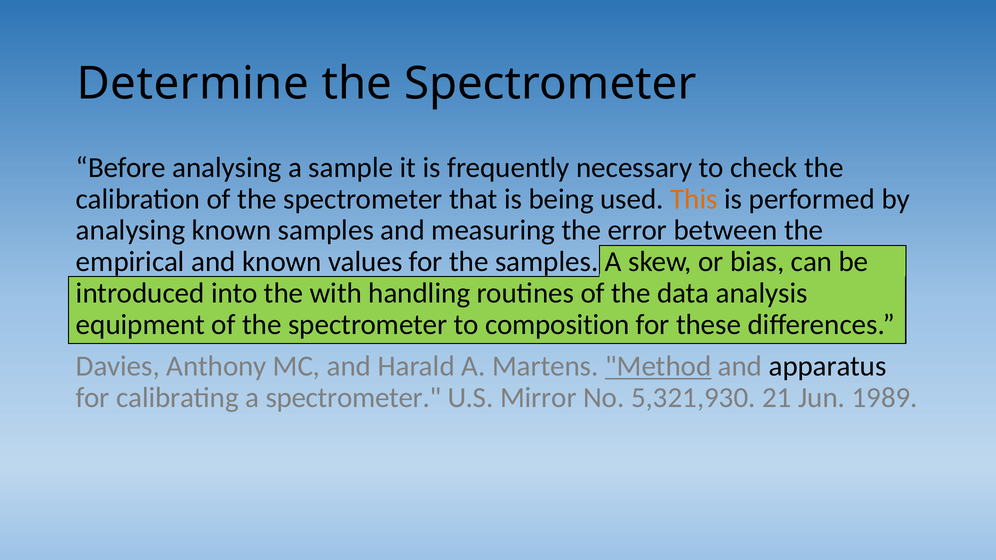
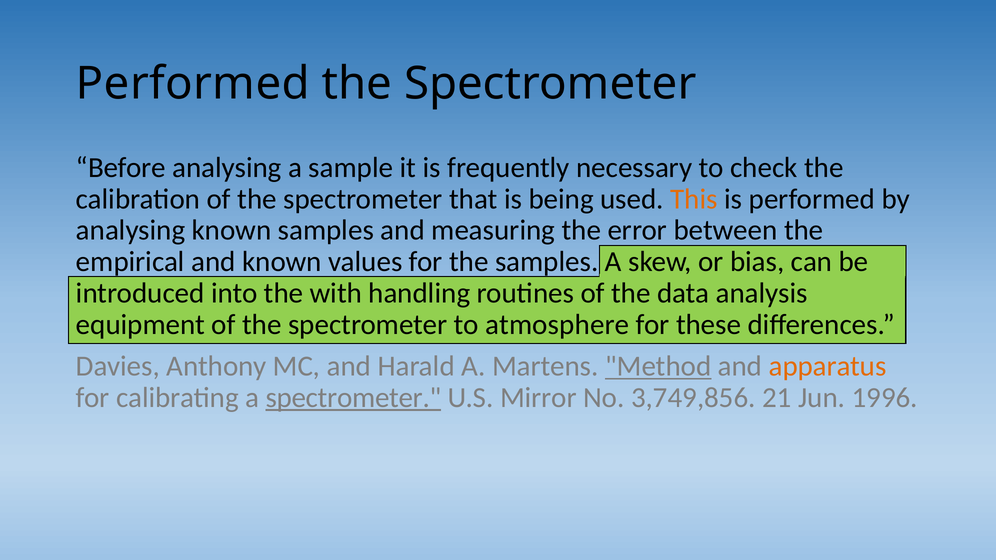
Determine at (193, 84): Determine -> Performed
composition: composition -> atmosphere
apparatus colour: black -> orange
spectrometer at (353, 398) underline: none -> present
5,321,930: 5,321,930 -> 3,749,856
1989: 1989 -> 1996
